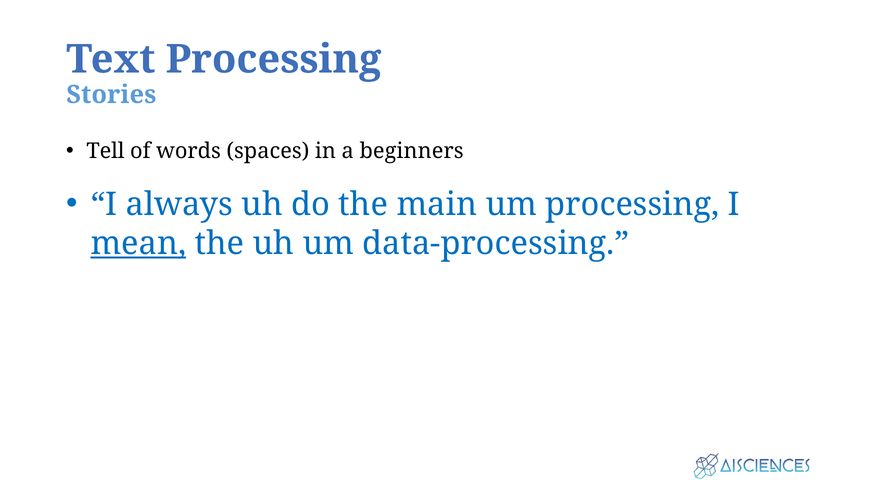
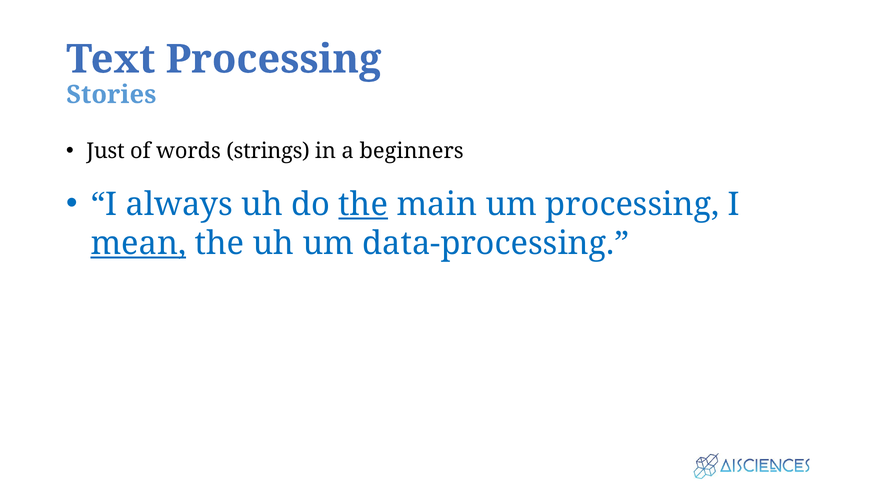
Tell: Tell -> Just
spaces: spaces -> strings
the at (363, 204) underline: none -> present
